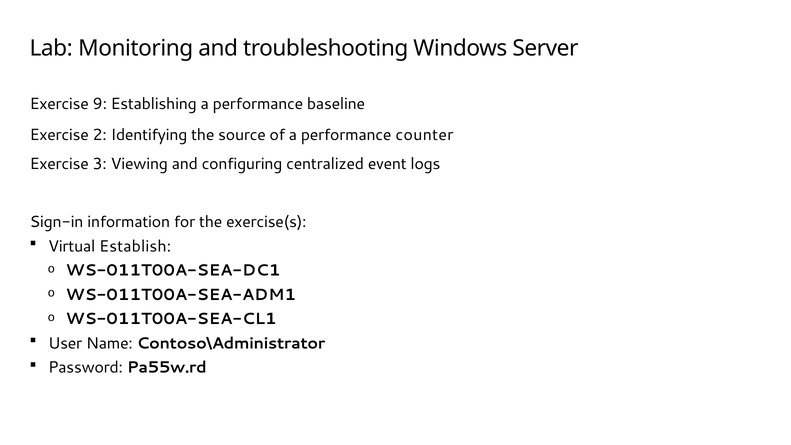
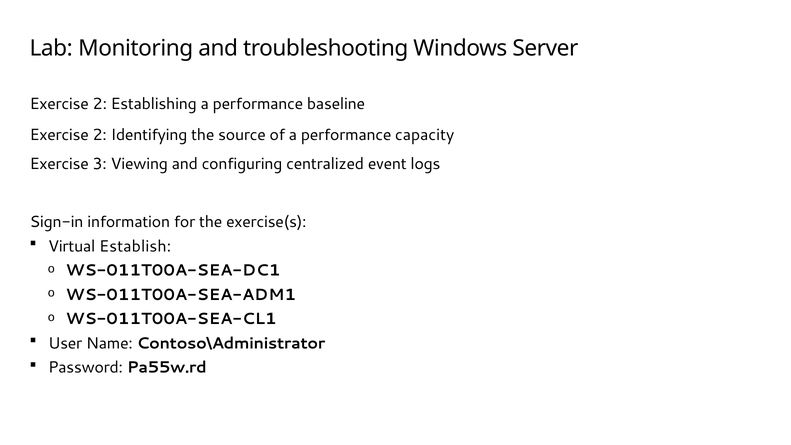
9 at (100, 104): 9 -> 2
counter: counter -> capacity
